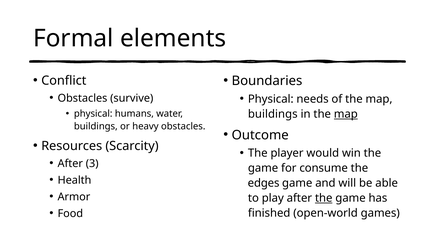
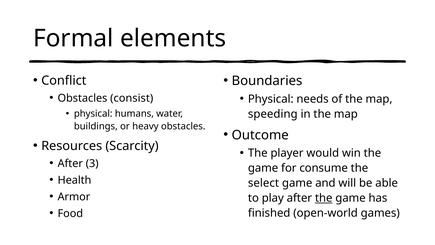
survive: survive -> consist
buildings at (273, 114): buildings -> speeding
map at (346, 114) underline: present -> none
edges: edges -> select
